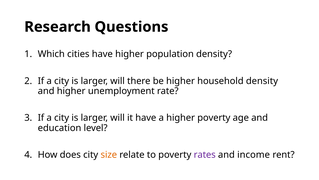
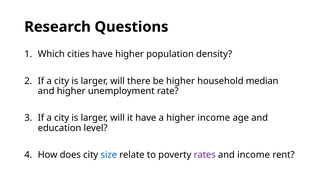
household density: density -> median
higher poverty: poverty -> income
size colour: orange -> blue
